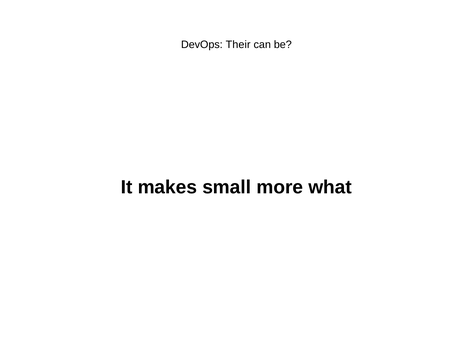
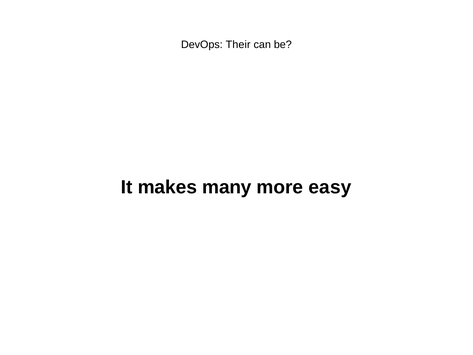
small: small -> many
what: what -> easy
